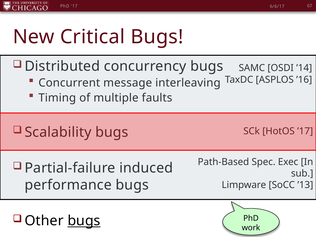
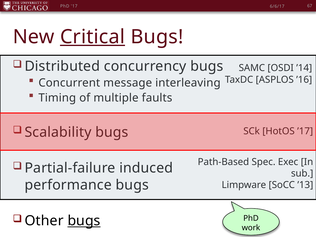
Critical underline: none -> present
